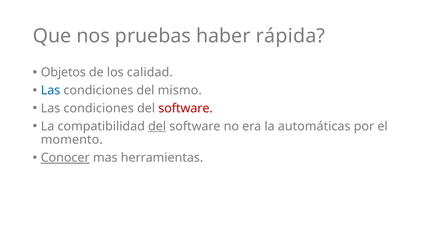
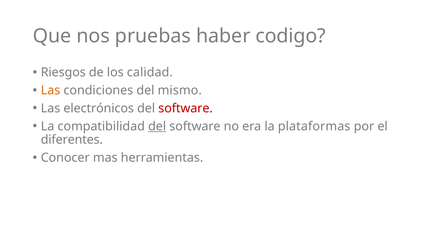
rápida: rápida -> codigo
Objetos: Objetos -> Riesgos
Las at (51, 91) colour: blue -> orange
condiciones at (99, 109): condiciones -> electrónicos
automáticas: automáticas -> plataformas
momento: momento -> diferentes
Conocer underline: present -> none
